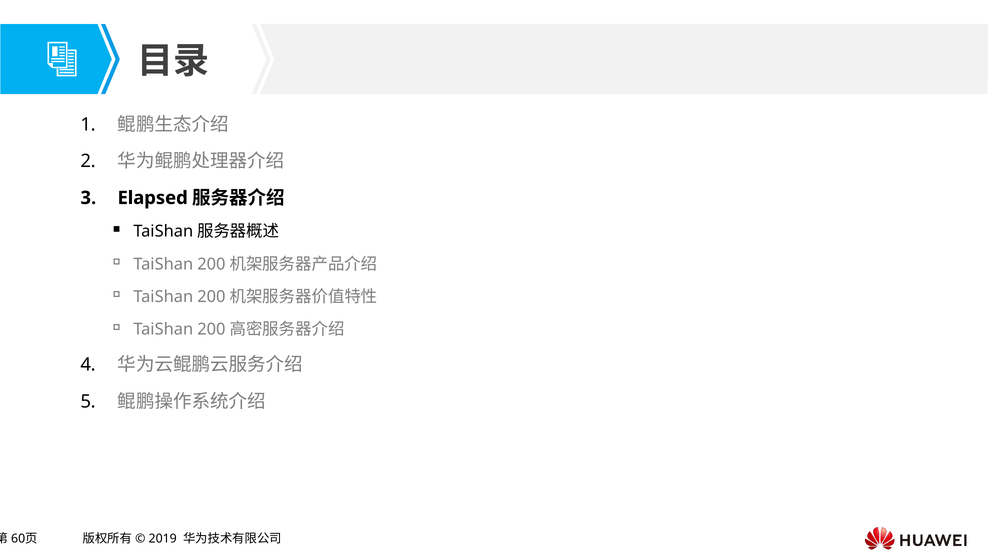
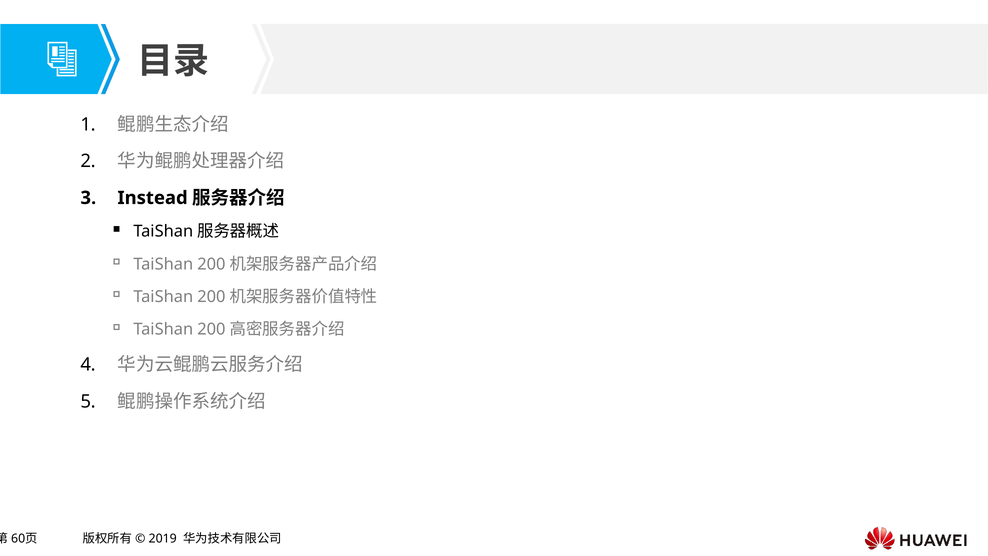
Elapsed: Elapsed -> Instead
